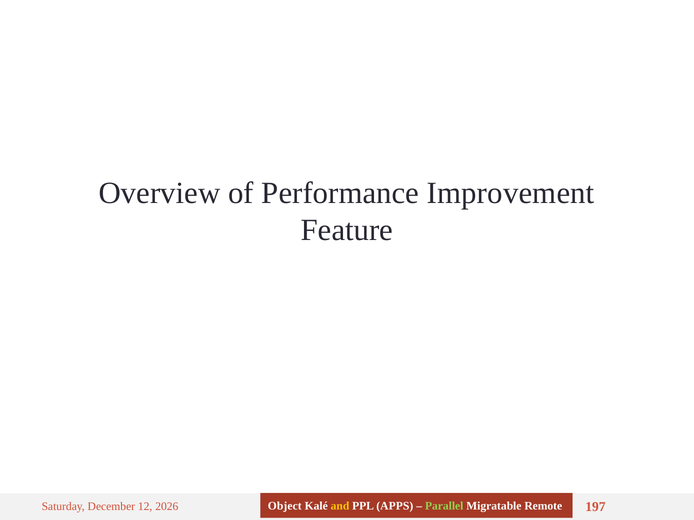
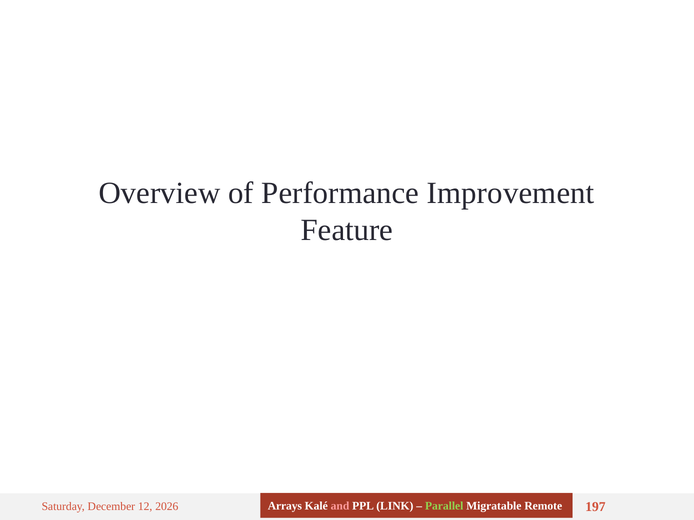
Object: Object -> Arrays
and colour: yellow -> pink
APPS: APPS -> LINK
